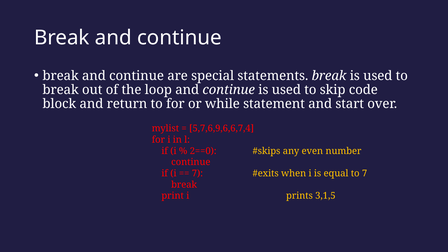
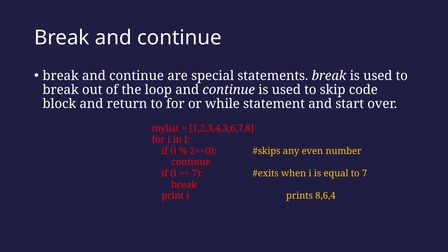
5,7,6,9,6,6,7,4: 5,7,6,9,6,6,7,4 -> 1,2,3,4,3,6,7,8
3,1,5: 3,1,5 -> 8,6,4
